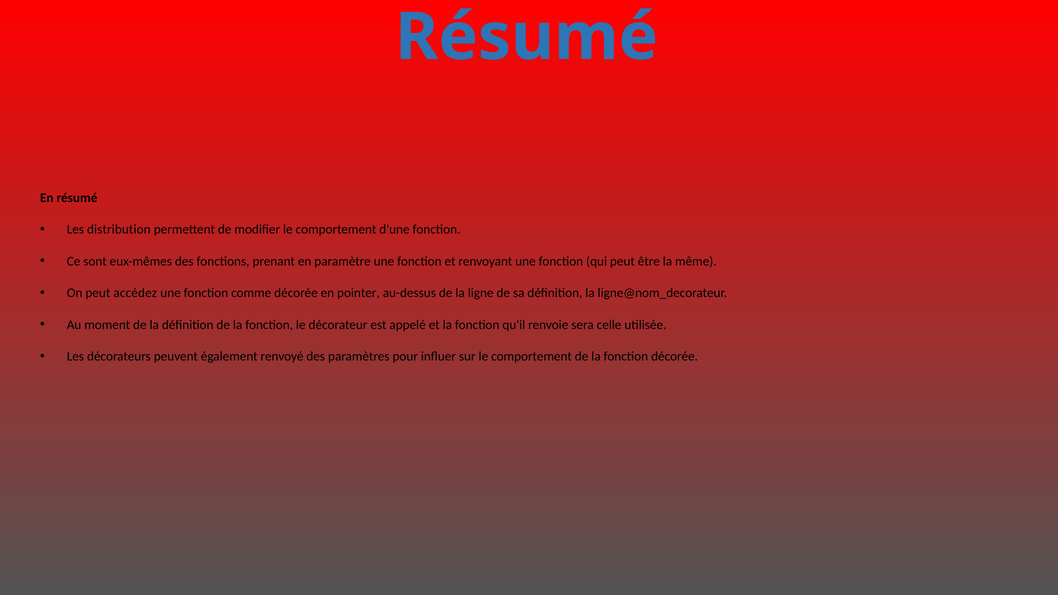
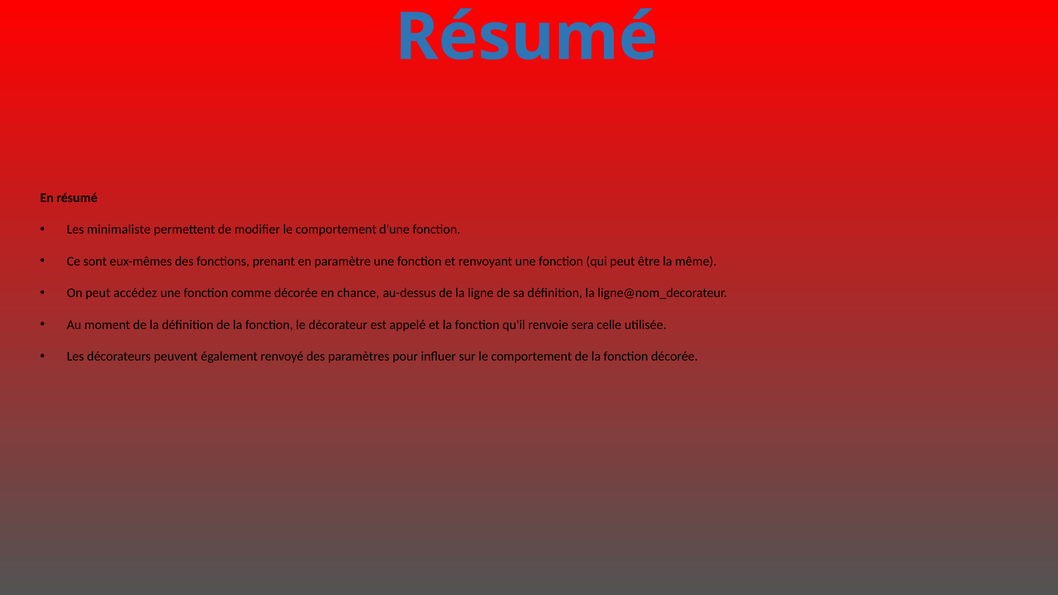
distribution: distribution -> minimaliste
pointer: pointer -> chance
